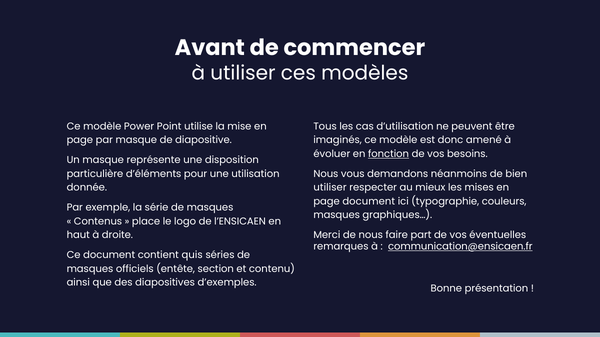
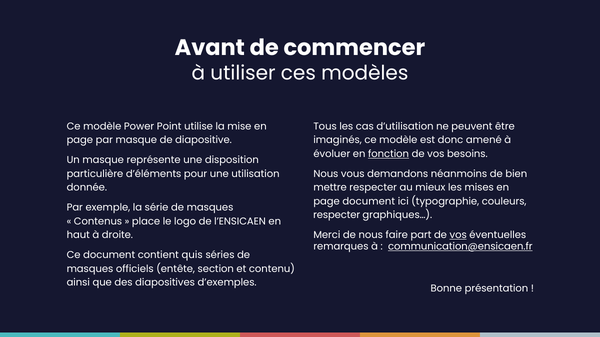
utiliser at (330, 188): utiliser -> mettre
masques at (337, 215): masques -> respecter
vos at (458, 235) underline: none -> present
